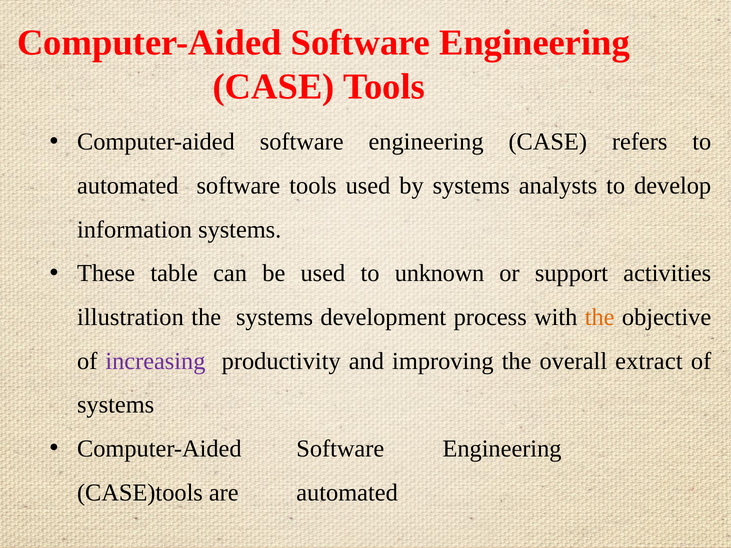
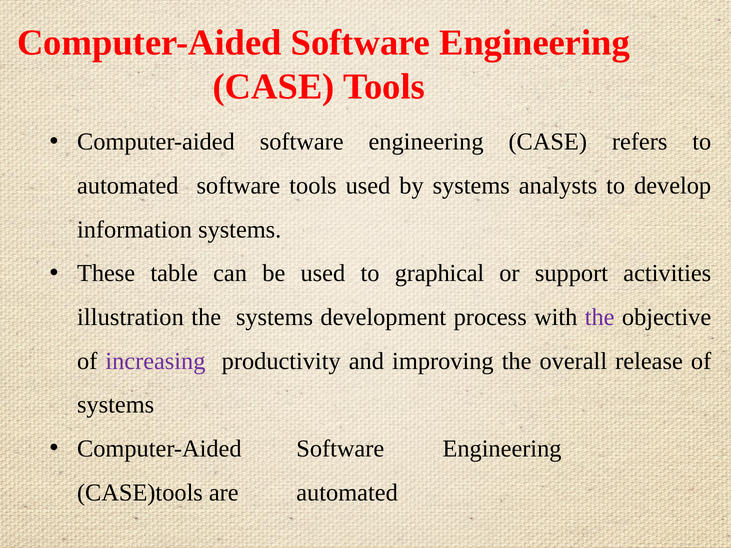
unknown: unknown -> graphical
the at (600, 317) colour: orange -> purple
extract: extract -> release
